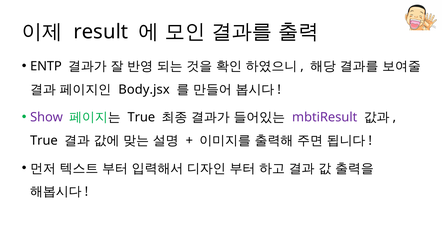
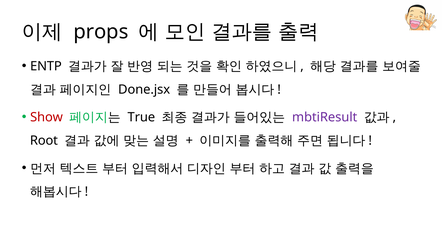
result: result -> props
Body.jsx: Body.jsx -> Done.jsx
Show colour: purple -> red
True at (44, 140): True -> Root
